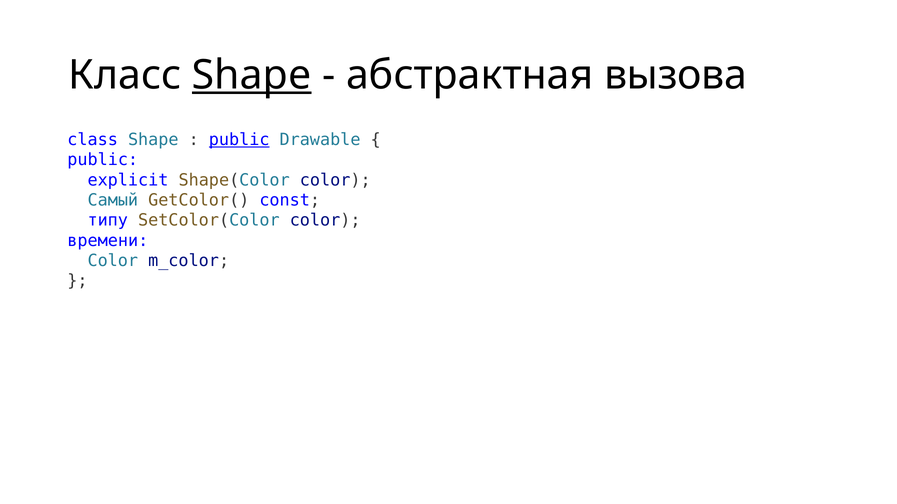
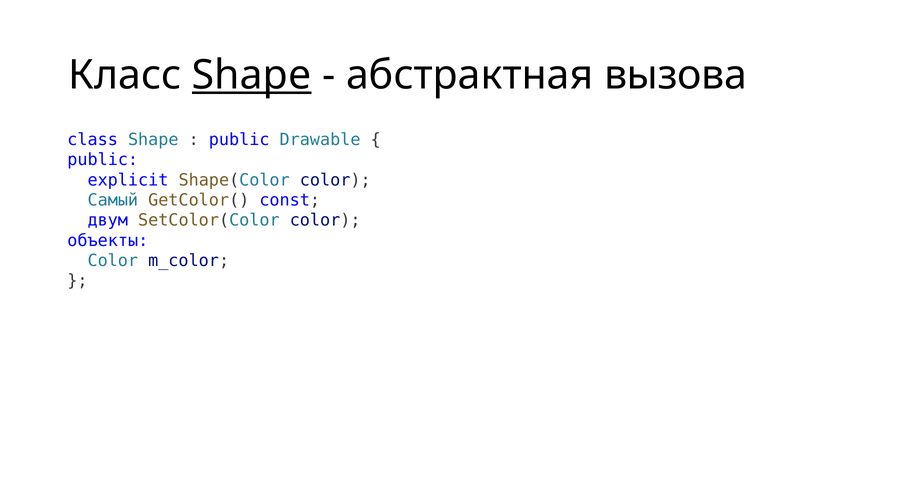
public at (239, 140) underline: present -> none
типу: типу -> двум
времени: времени -> объекты
